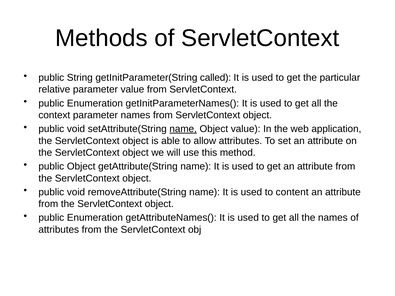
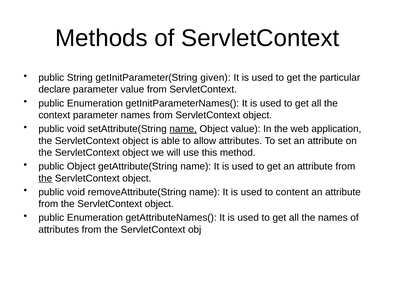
called: called -> given
relative: relative -> declare
the at (45, 178) underline: none -> present
